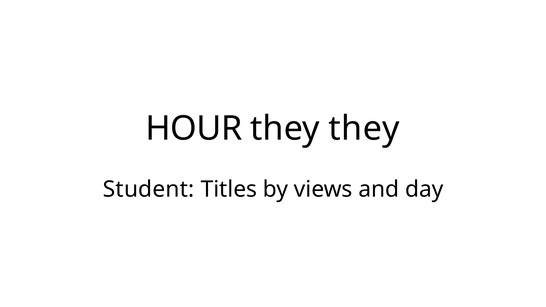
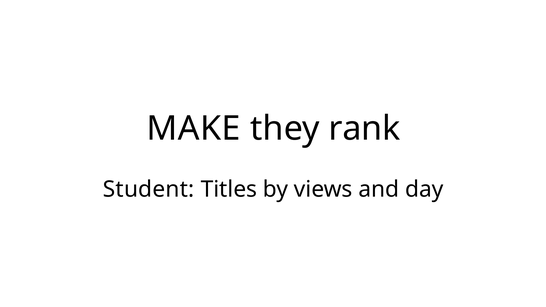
HOUR: HOUR -> MAKE
they they: they -> rank
